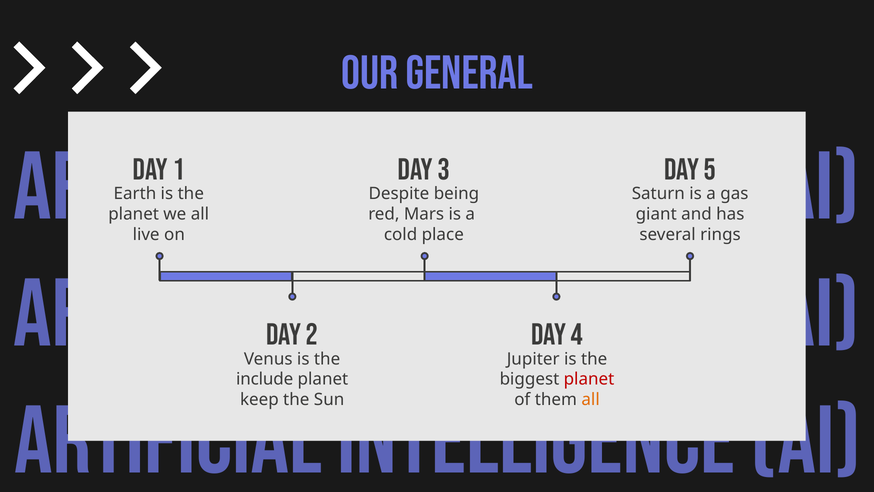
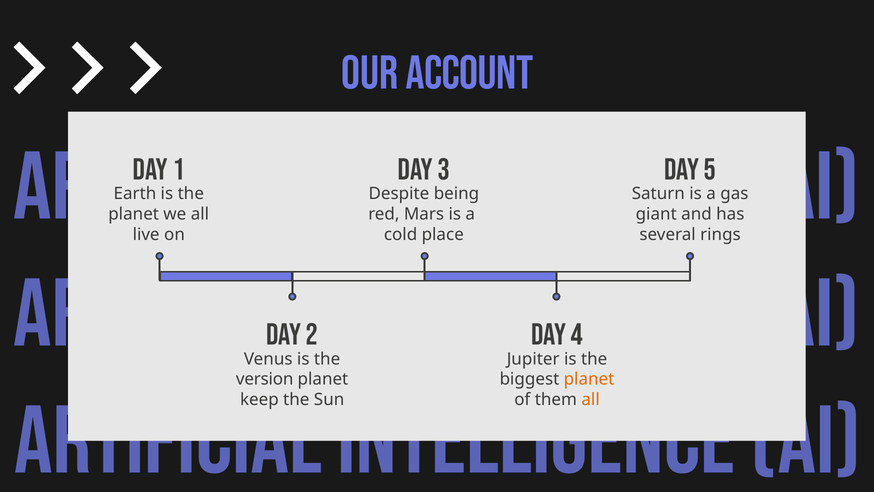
GENERAL: GENERAL -> ACCOUNT
include: include -> version
planet at (589, 379) colour: red -> orange
